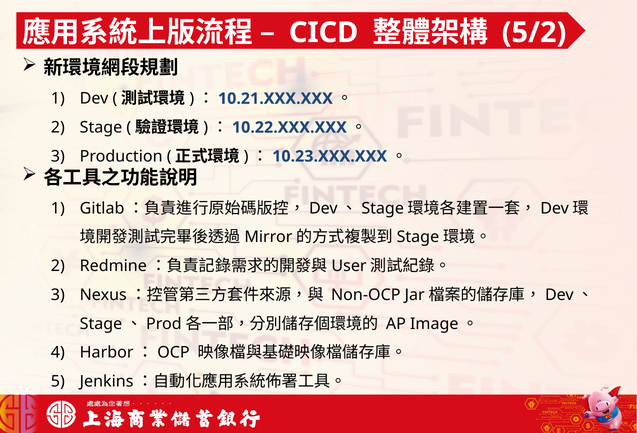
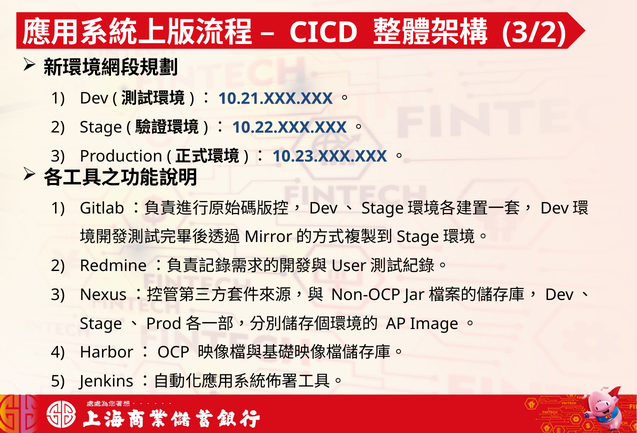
5/2: 5/2 -> 3/2
